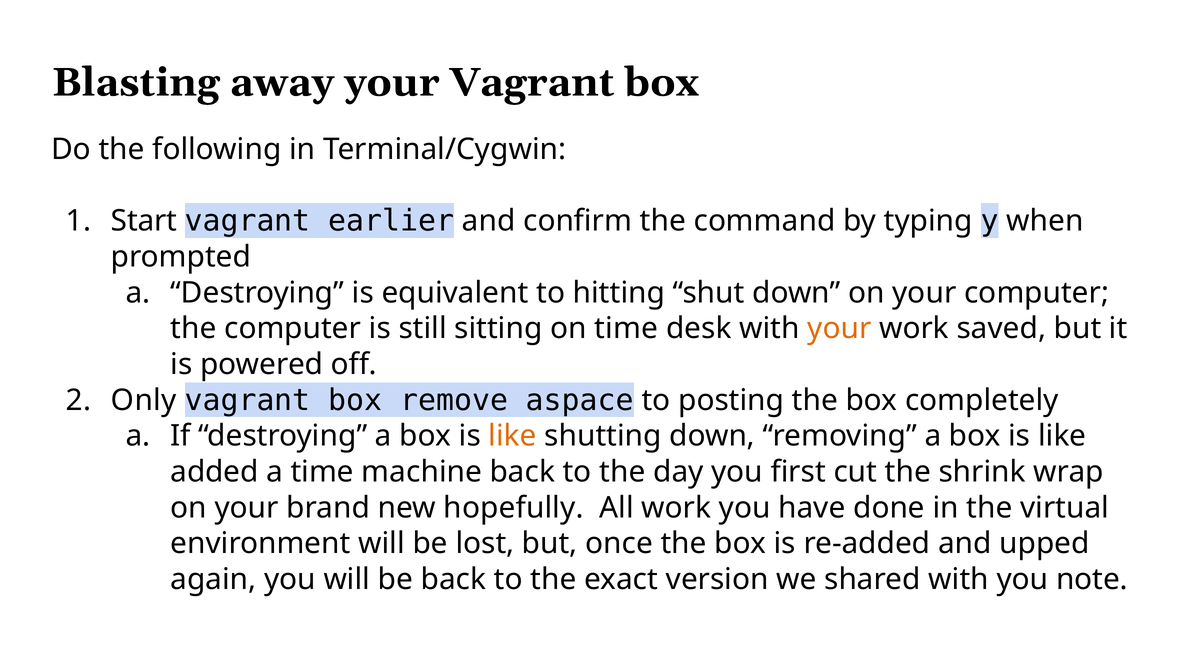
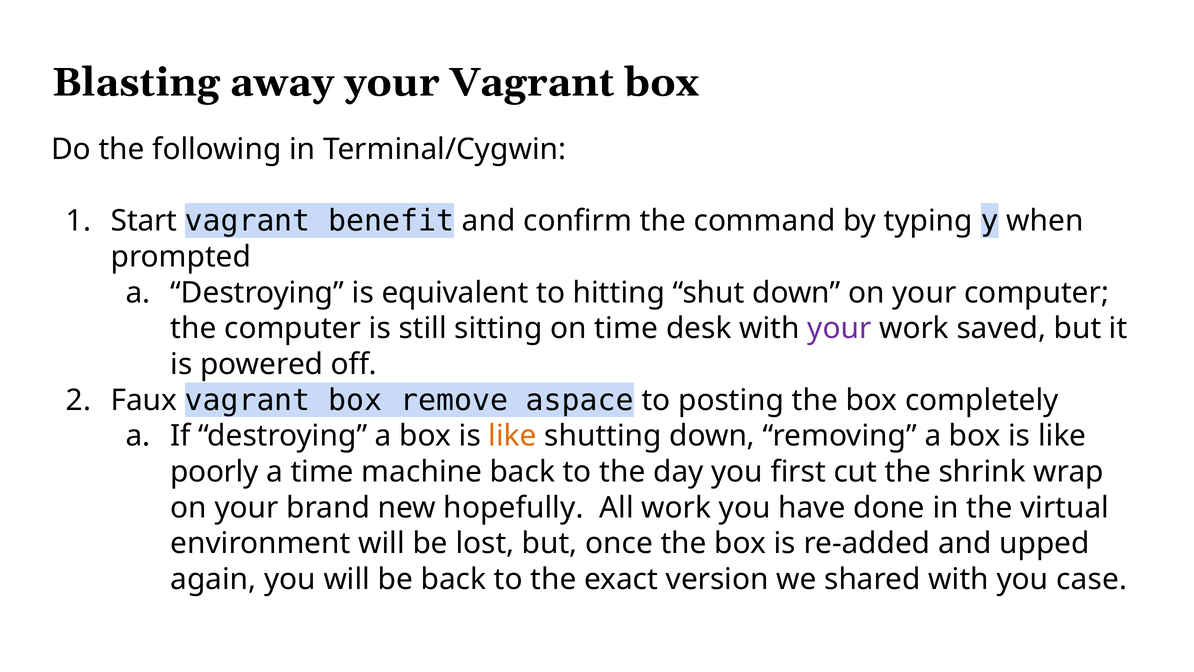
earlier: earlier -> benefit
your at (839, 328) colour: orange -> purple
Only: Only -> Faux
added: added -> poorly
note: note -> case
